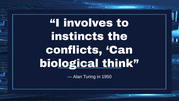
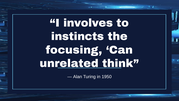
conflicts: conflicts -> focusing
biological: biological -> unrelated
